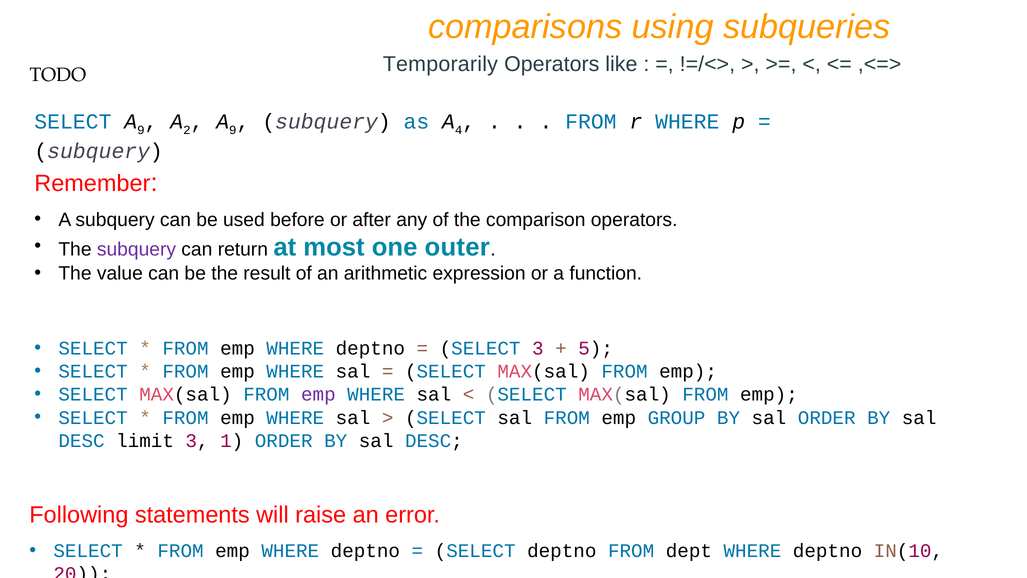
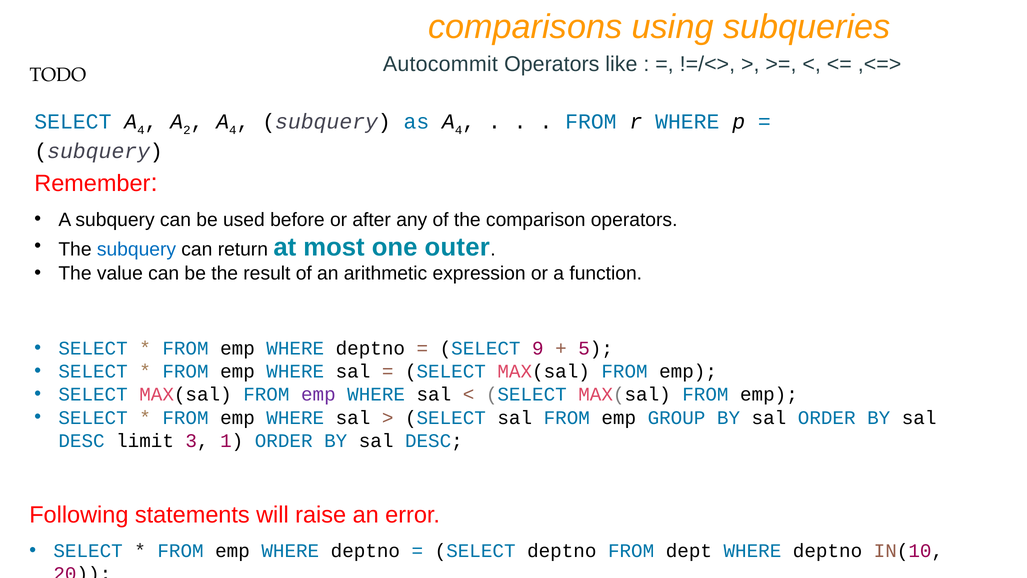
Temporarily: Temporarily -> Autocommit
SELECT A 9: 9 -> 4
9 at (233, 130): 9 -> 4
subquery at (136, 249) colour: purple -> blue
SELECT 3: 3 -> 9
